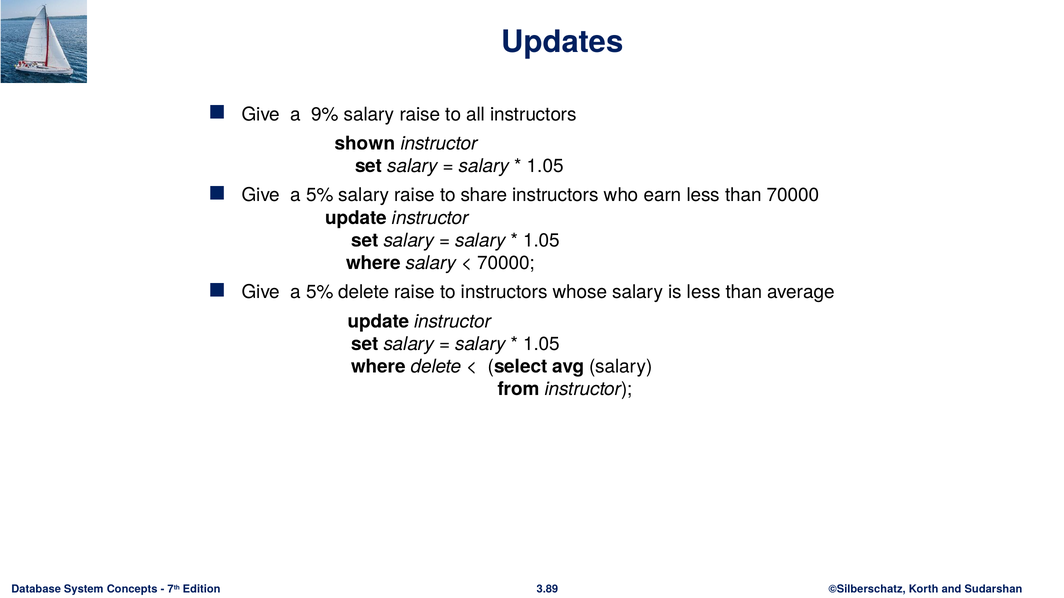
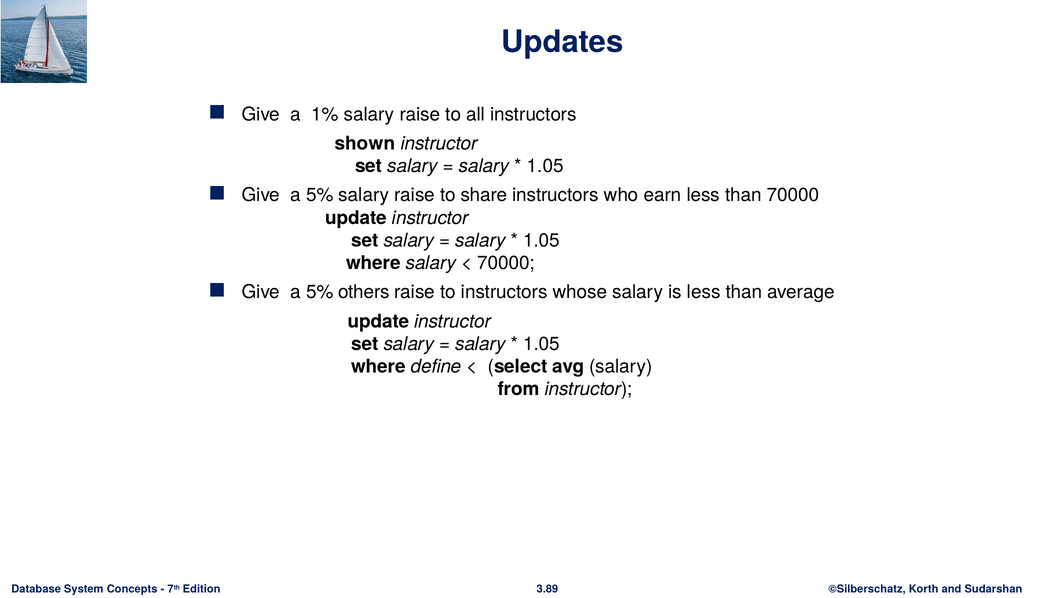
9%: 9% -> 1%
5% delete: delete -> others
where delete: delete -> define
